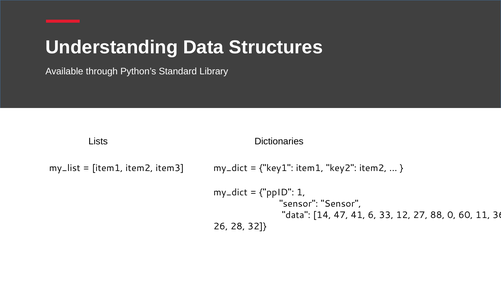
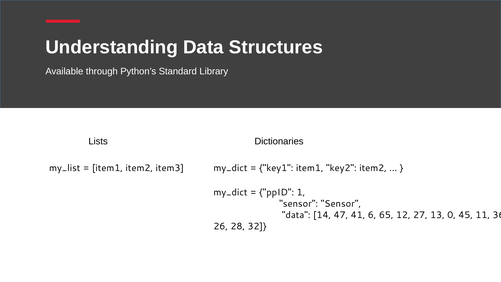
33: 33 -> 65
88: 88 -> 13
60: 60 -> 45
